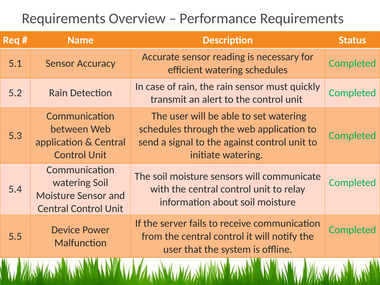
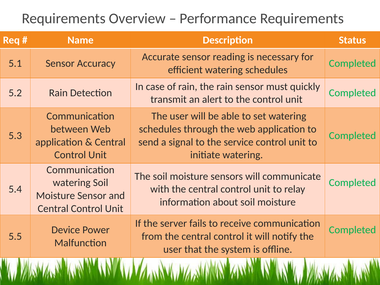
against: against -> service
